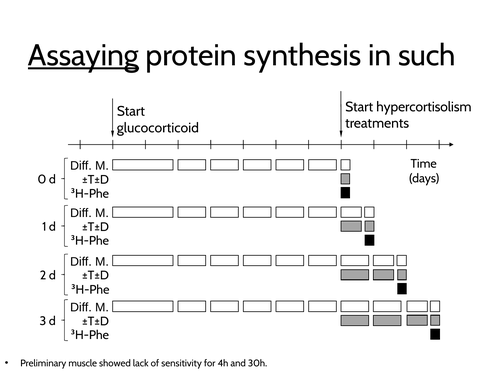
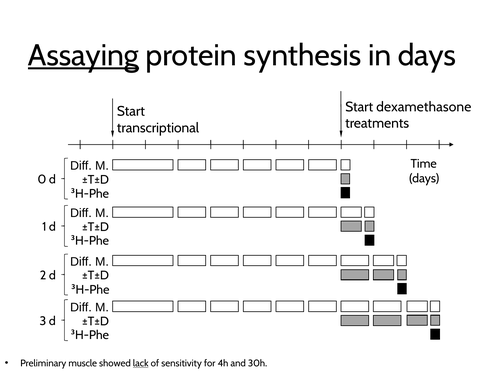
in such: such -> days
hypercortisolism: hypercortisolism -> dexamethasone
glucocorticoid: glucocorticoid -> transcriptional
lack underline: none -> present
